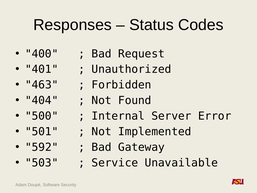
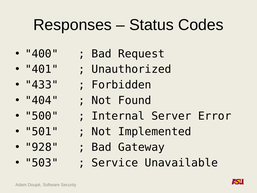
463: 463 -> 433
592: 592 -> 928
